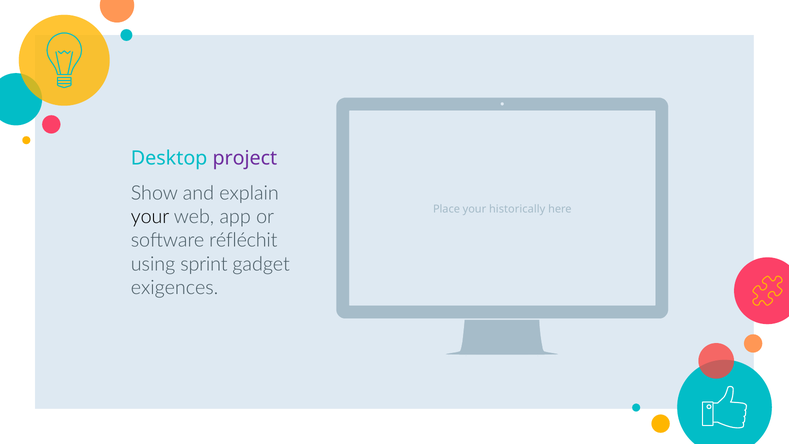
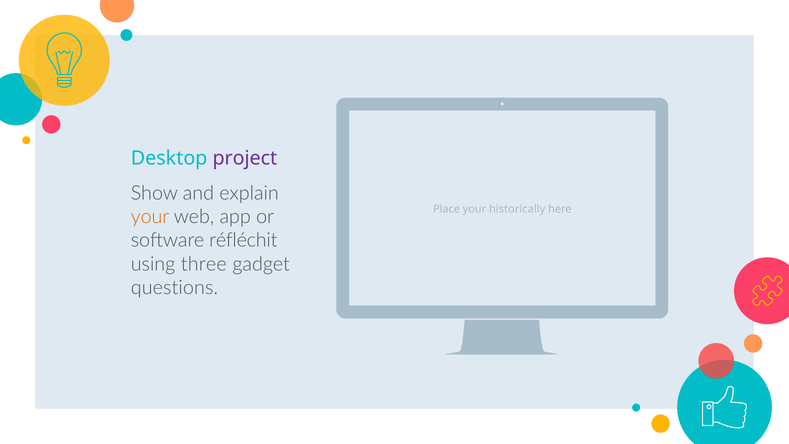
your at (150, 217) colour: black -> orange
sprint: sprint -> three
exigences: exigences -> questions
